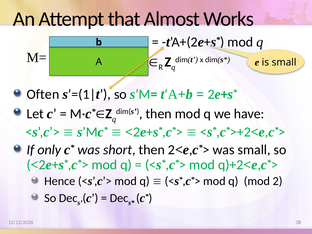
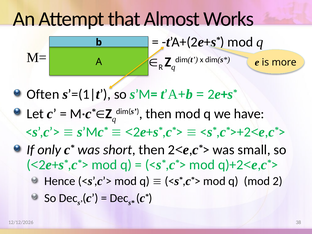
is small: small -> more
